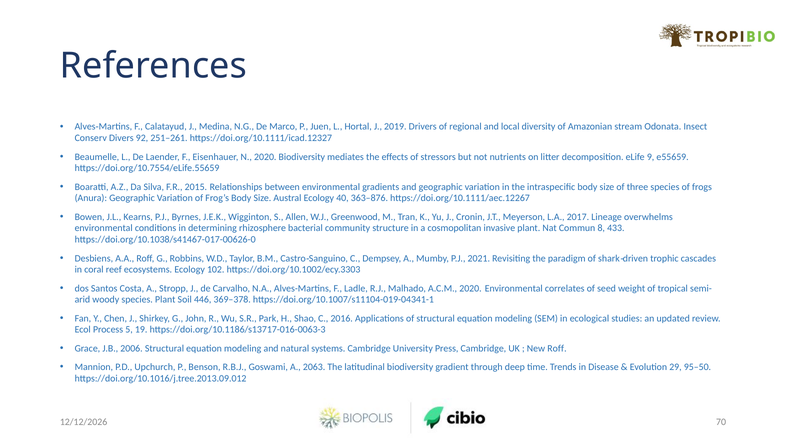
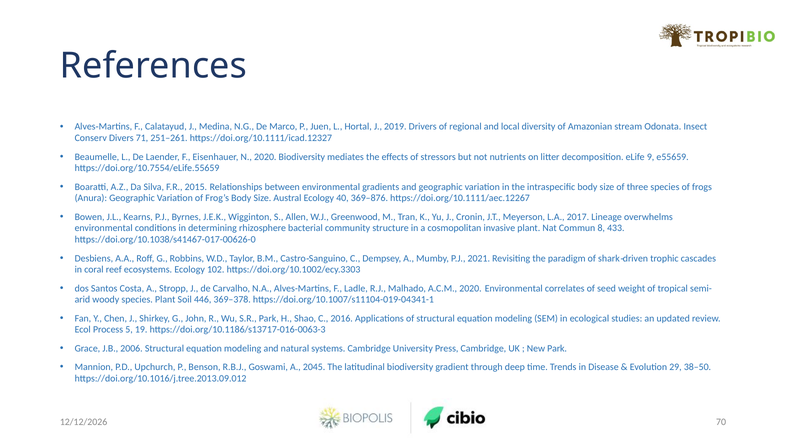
92: 92 -> 71
363–876: 363–876 -> 369–876
New Roff: Roff -> Park
2063: 2063 -> 2045
95–50: 95–50 -> 38–50
